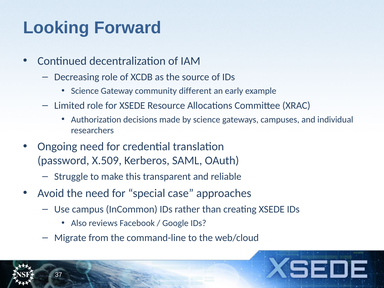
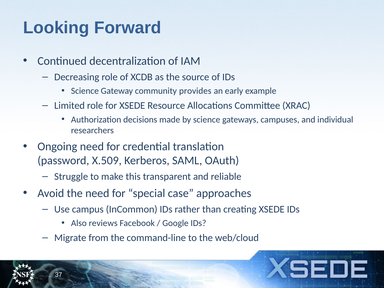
different: different -> provides
